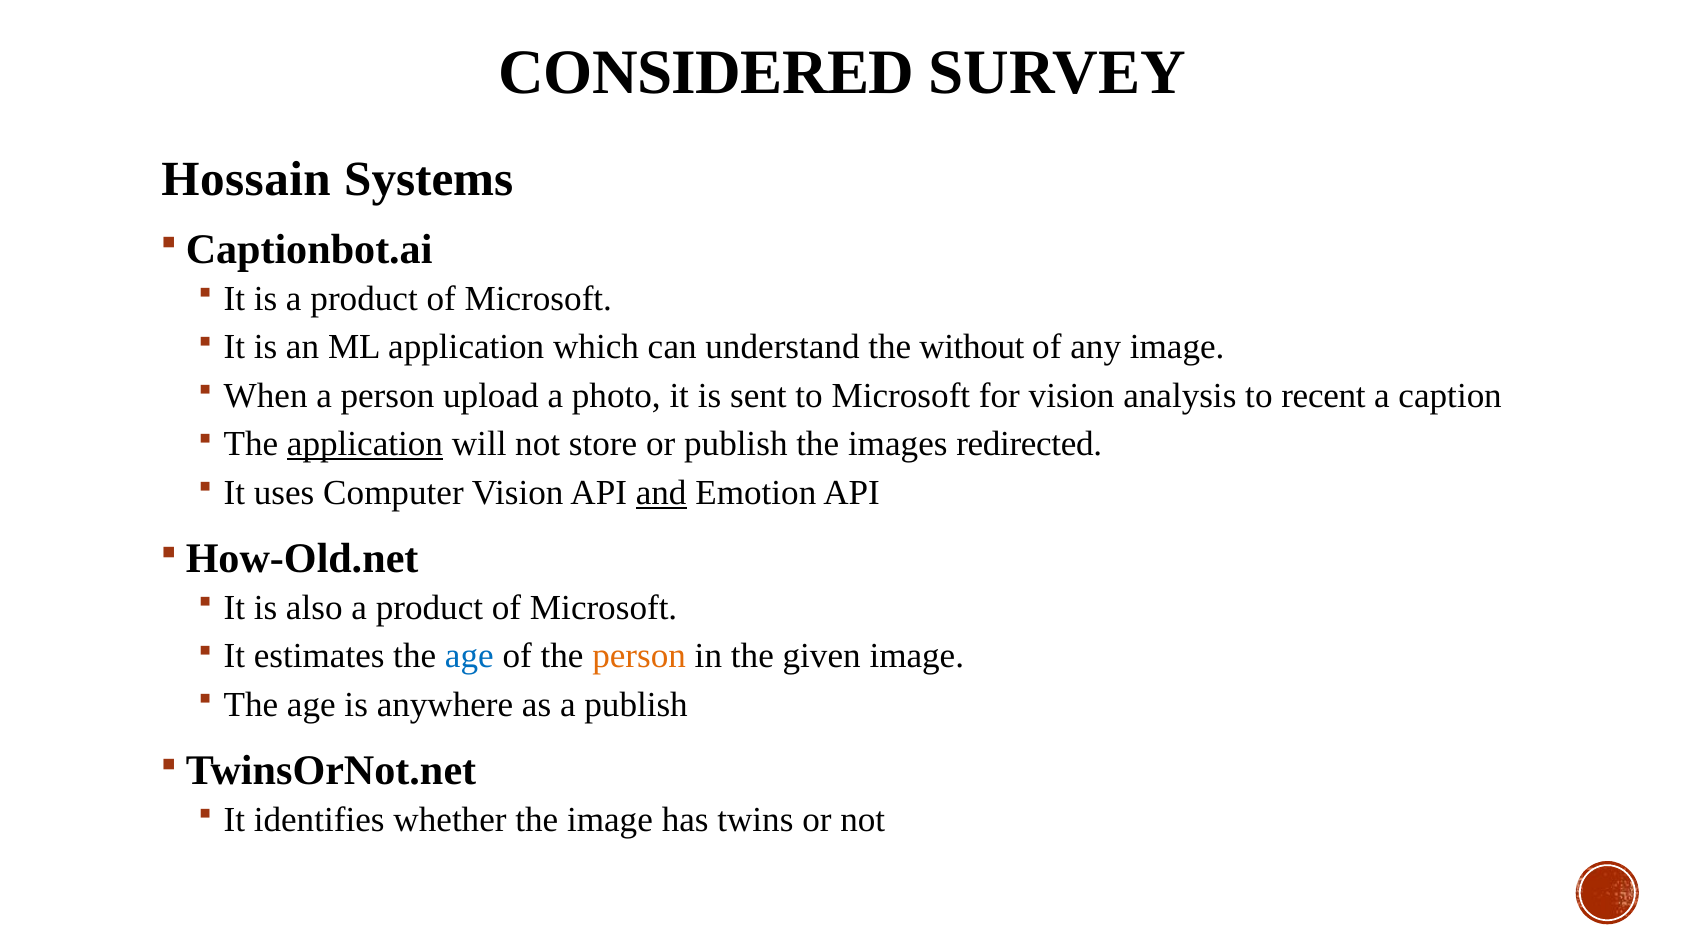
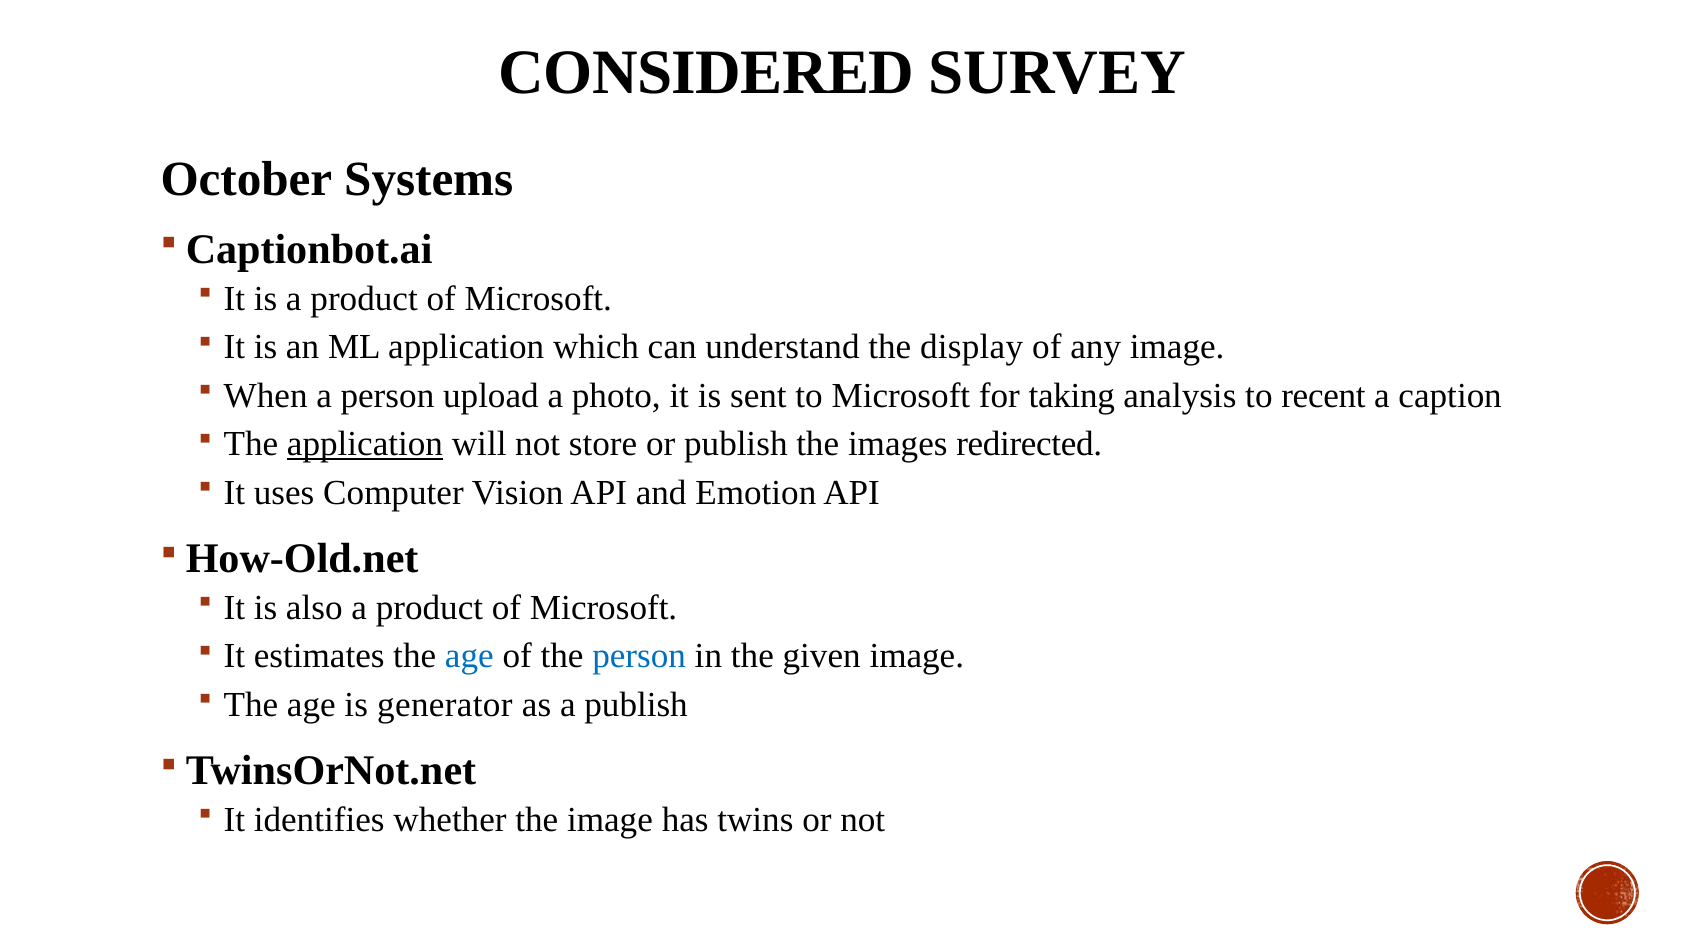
Hossain: Hossain -> October
without: without -> display
for vision: vision -> taking
and underline: present -> none
person at (639, 656) colour: orange -> blue
anywhere: anywhere -> generator
